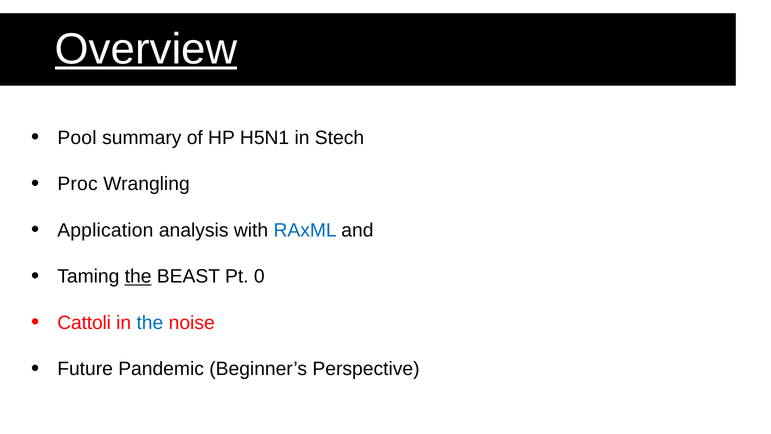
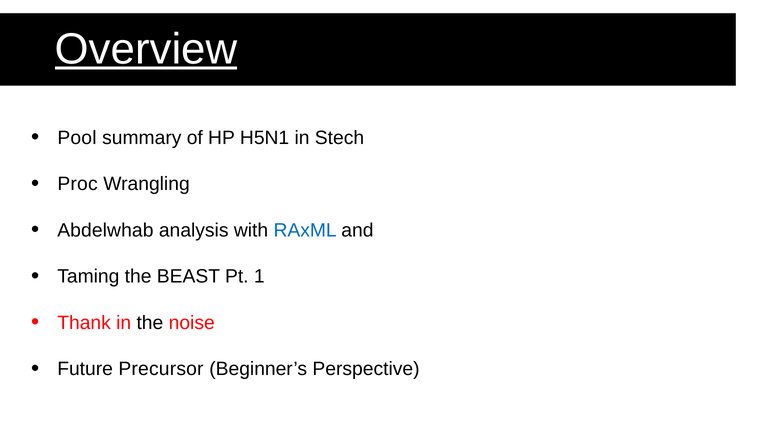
Application: Application -> Abdelwhab
the at (138, 276) underline: present -> none
0: 0 -> 1
Cattoli: Cattoli -> Thank
the at (150, 323) colour: blue -> black
Pandemic: Pandemic -> Precursor
